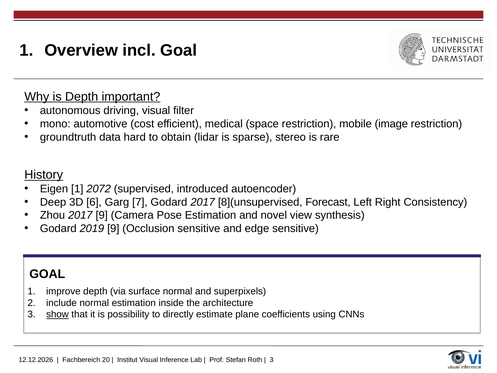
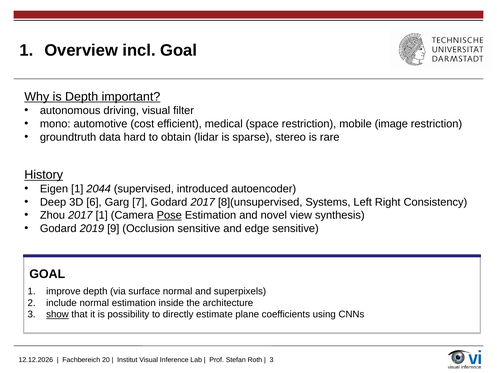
2072: 2072 -> 2044
Forecast: Forecast -> Systems
2017 9: 9 -> 1
Pose underline: none -> present
